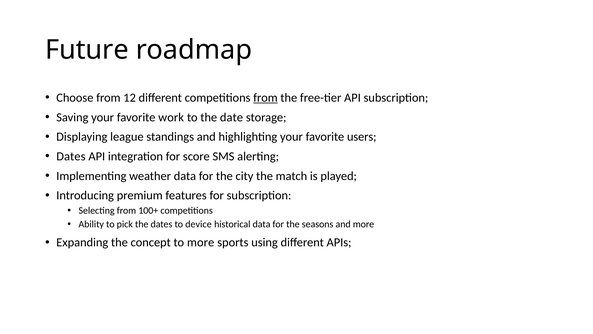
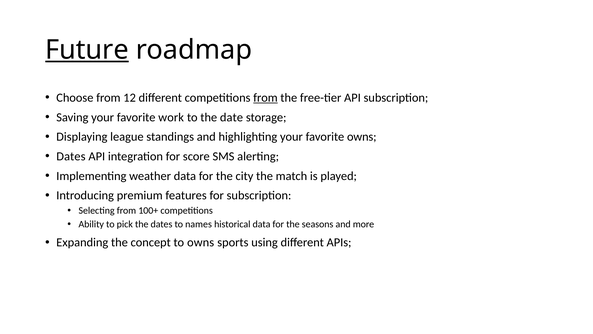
Future underline: none -> present
favorite users: users -> owns
device: device -> names
to more: more -> owns
